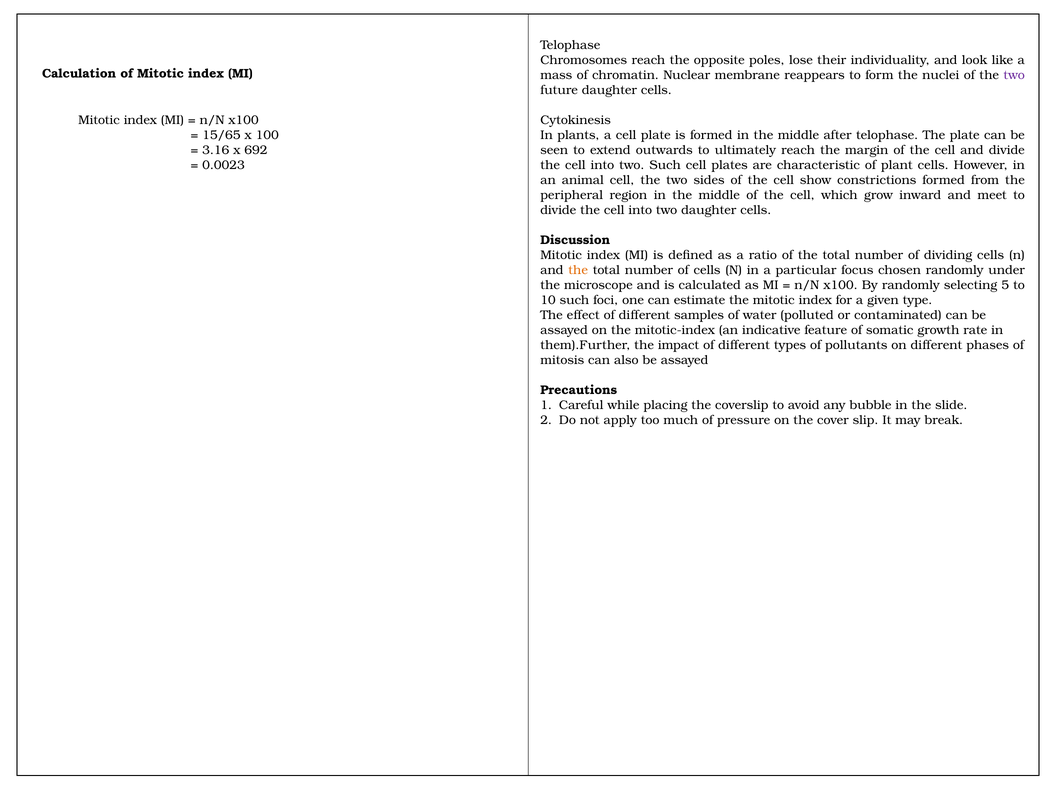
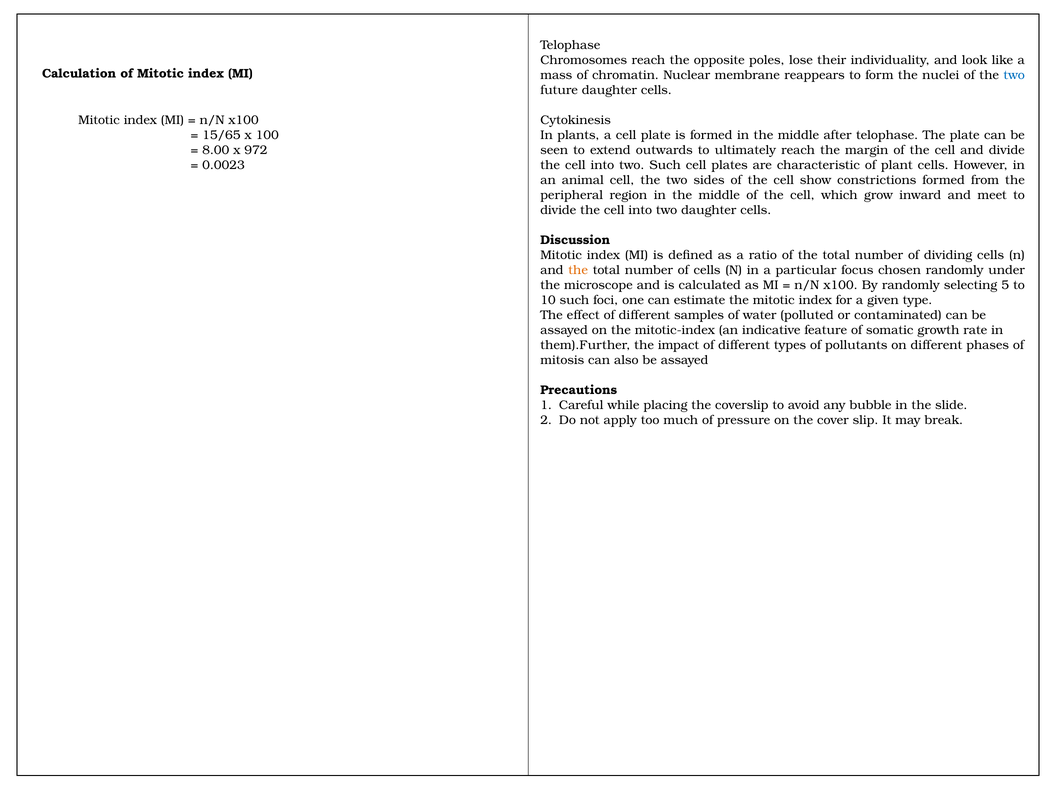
two at (1014, 75) colour: purple -> blue
3.16: 3.16 -> 8.00
692: 692 -> 972
